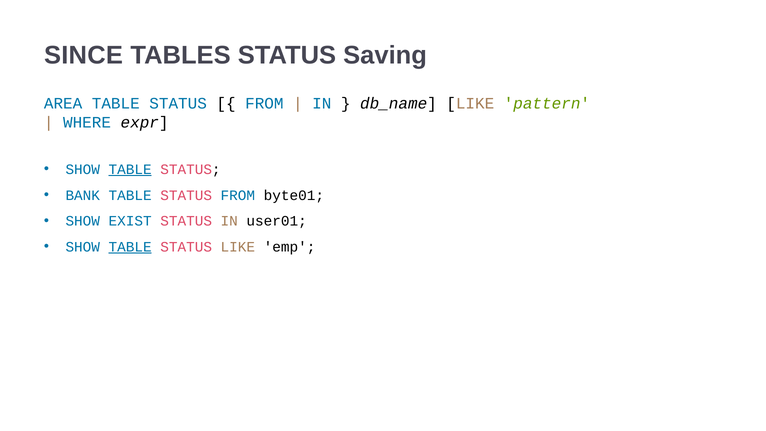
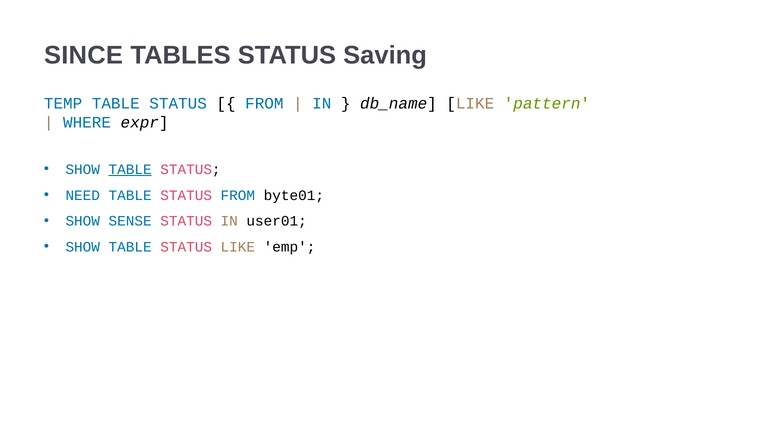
AREA: AREA -> TEMP
BANK: BANK -> NEED
EXIST: EXIST -> SENSE
TABLE at (130, 247) underline: present -> none
